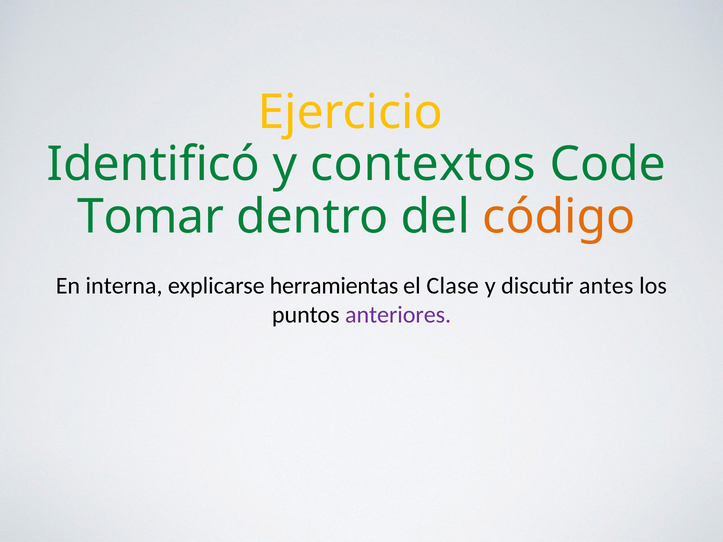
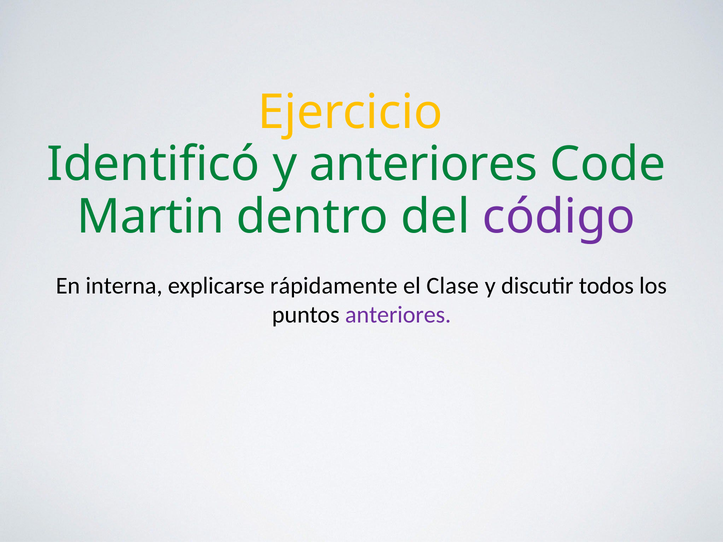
y contextos: contextos -> anteriores
Tomar: Tomar -> Martin
código colour: orange -> purple
herramientas: herramientas -> rápidamente
antes: antes -> todos
